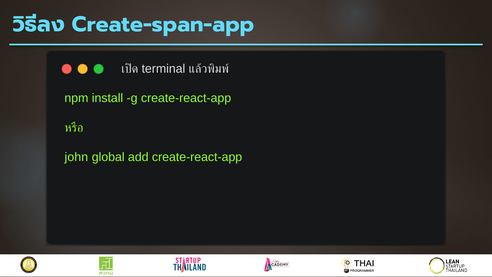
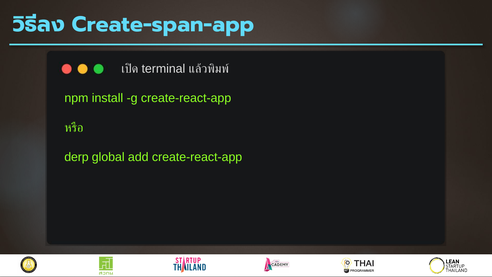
john: john -> derp
